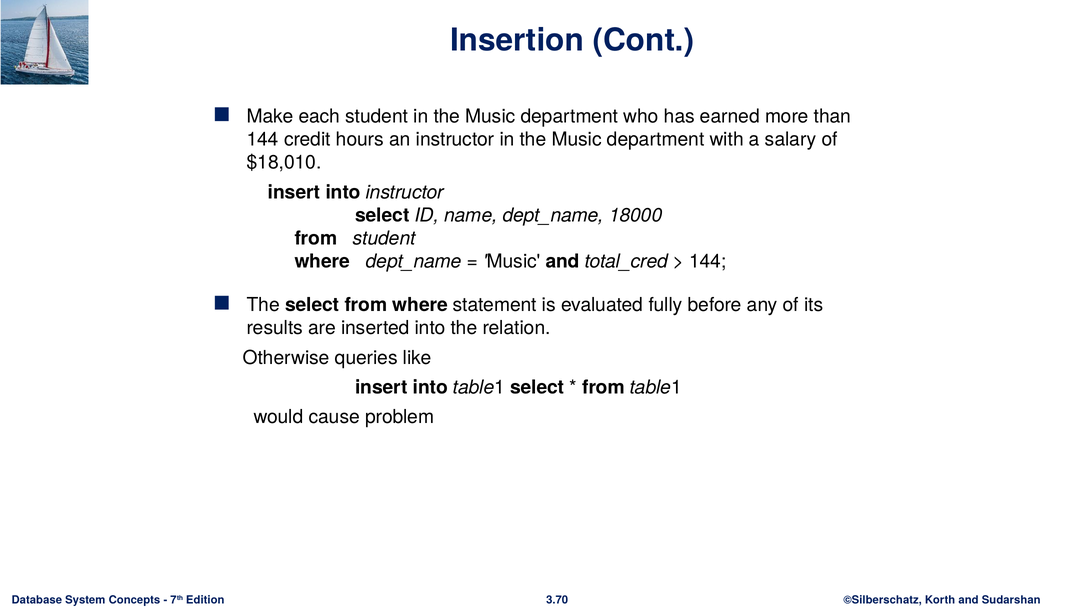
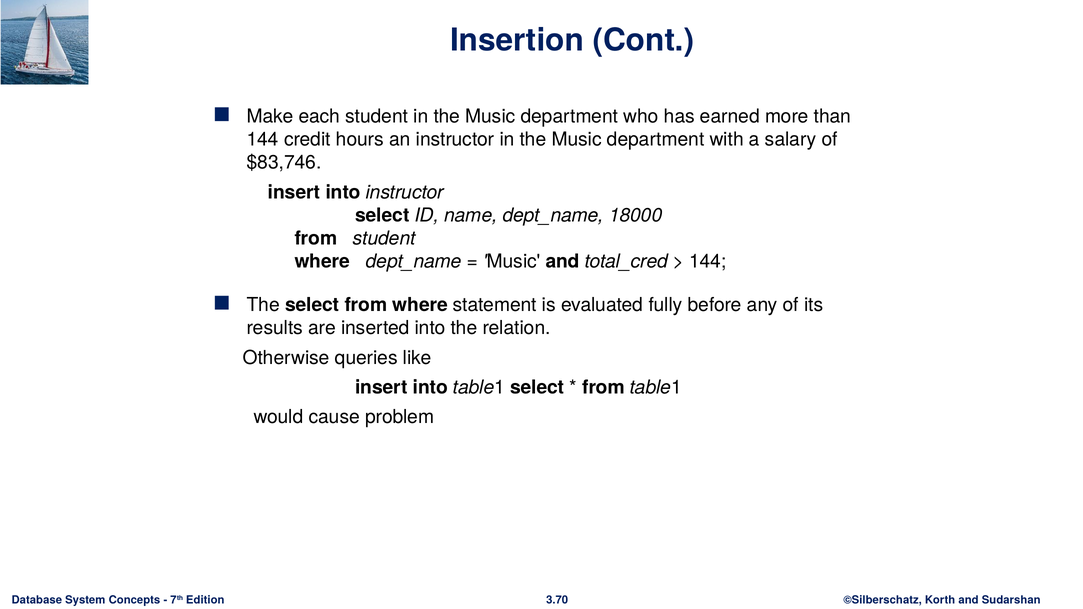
$18,010: $18,010 -> $83,746
